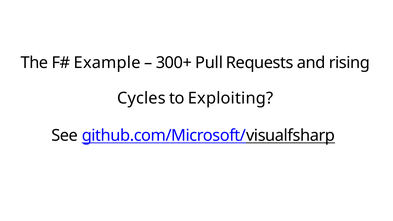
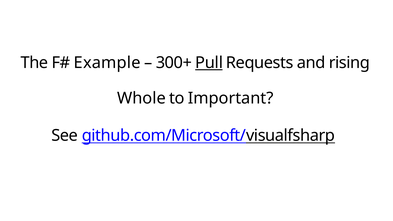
Pull underline: none -> present
Cycles: Cycles -> Whole
Exploiting: Exploiting -> Important
